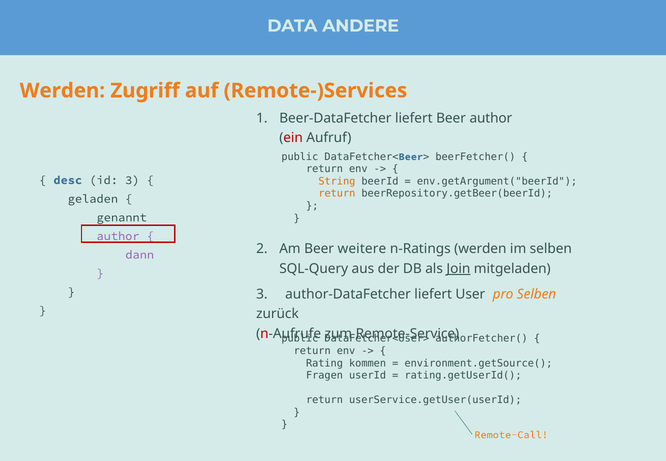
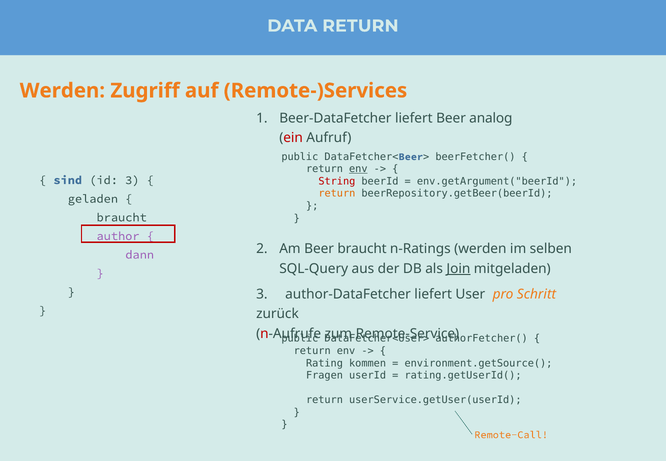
DATA ANDERE: ANDERE -> RETURN
Beer author: author -> analog
env at (358, 169) underline: none -> present
String colour: orange -> red
desc: desc -> sind
genannt at (122, 217): genannt -> braucht
Beer weitere: weitere -> braucht
pro Selben: Selben -> Schritt
